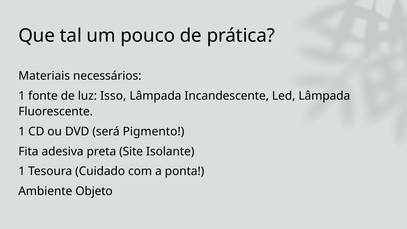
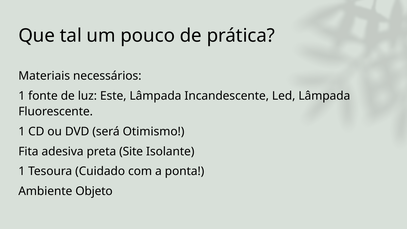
Isso: Isso -> Este
Pigmento: Pigmento -> Otimismo
